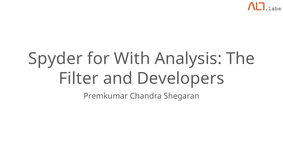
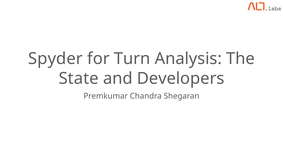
With: With -> Turn
Filter: Filter -> State
